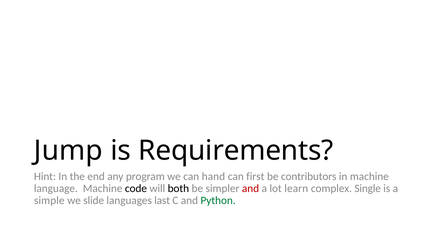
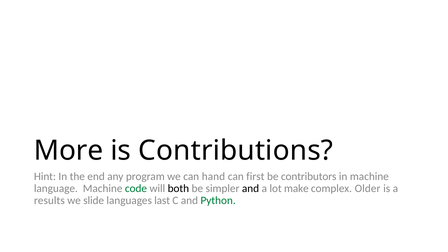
Jump: Jump -> More
Requirements: Requirements -> Contributions
code colour: black -> green
and at (251, 188) colour: red -> black
learn: learn -> make
Single: Single -> Older
simple: simple -> results
